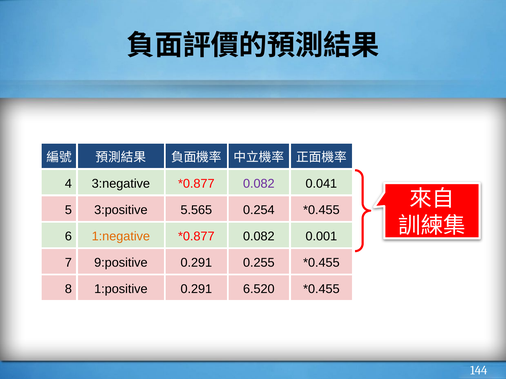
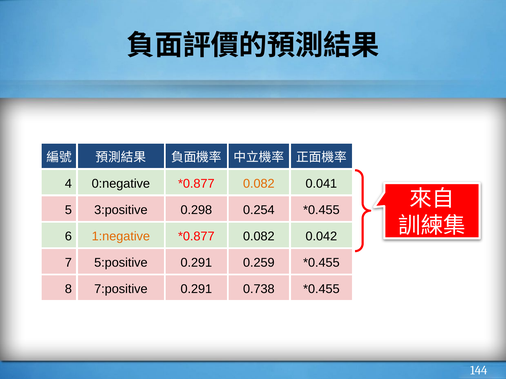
3:negative: 3:negative -> 0:negative
0.082 at (259, 184) colour: purple -> orange
5.565: 5.565 -> 0.298
0.001: 0.001 -> 0.042
9:positive: 9:positive -> 5:positive
0.255: 0.255 -> 0.259
1:positive: 1:positive -> 7:positive
6.520: 6.520 -> 0.738
